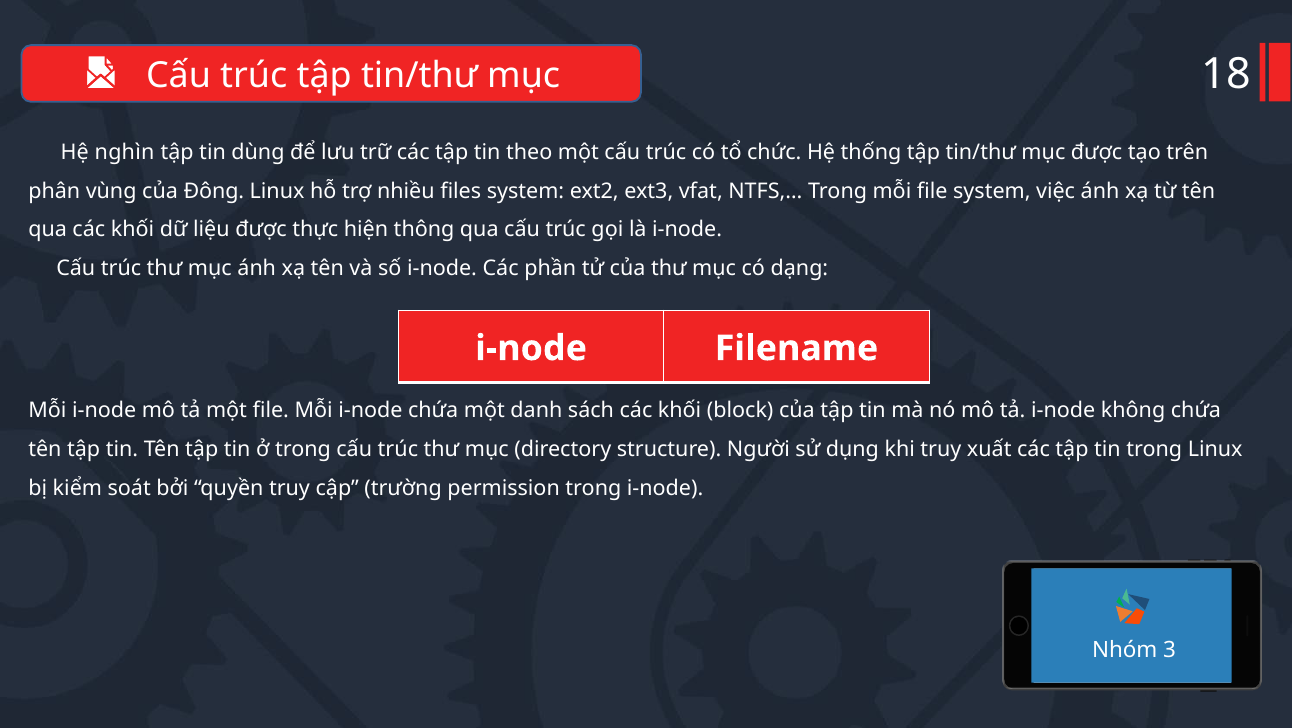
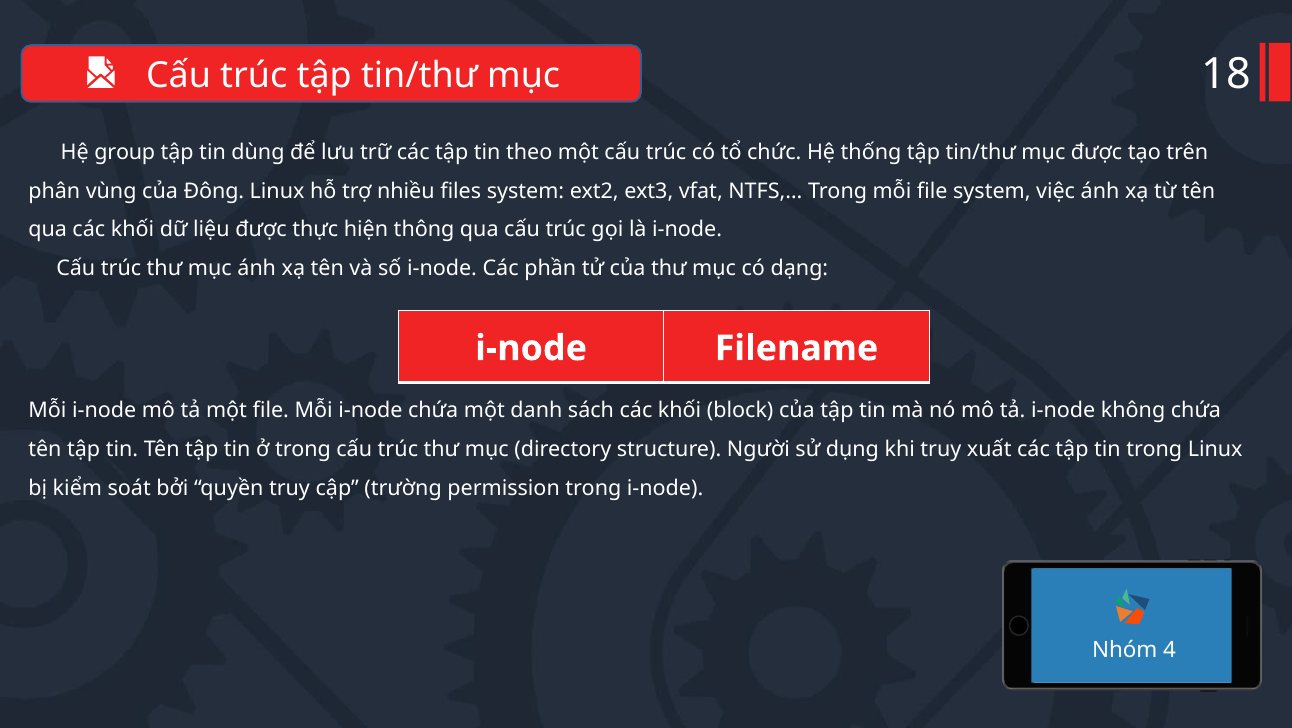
nghìn: nghìn -> group
3: 3 -> 4
